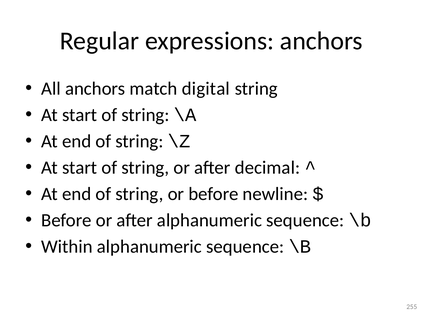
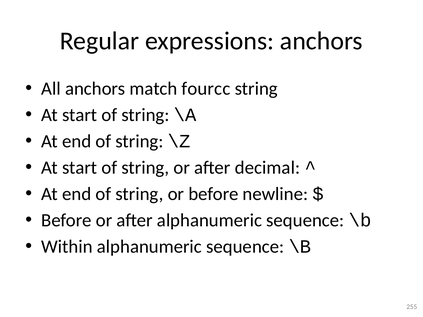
digital: digital -> fourcc
